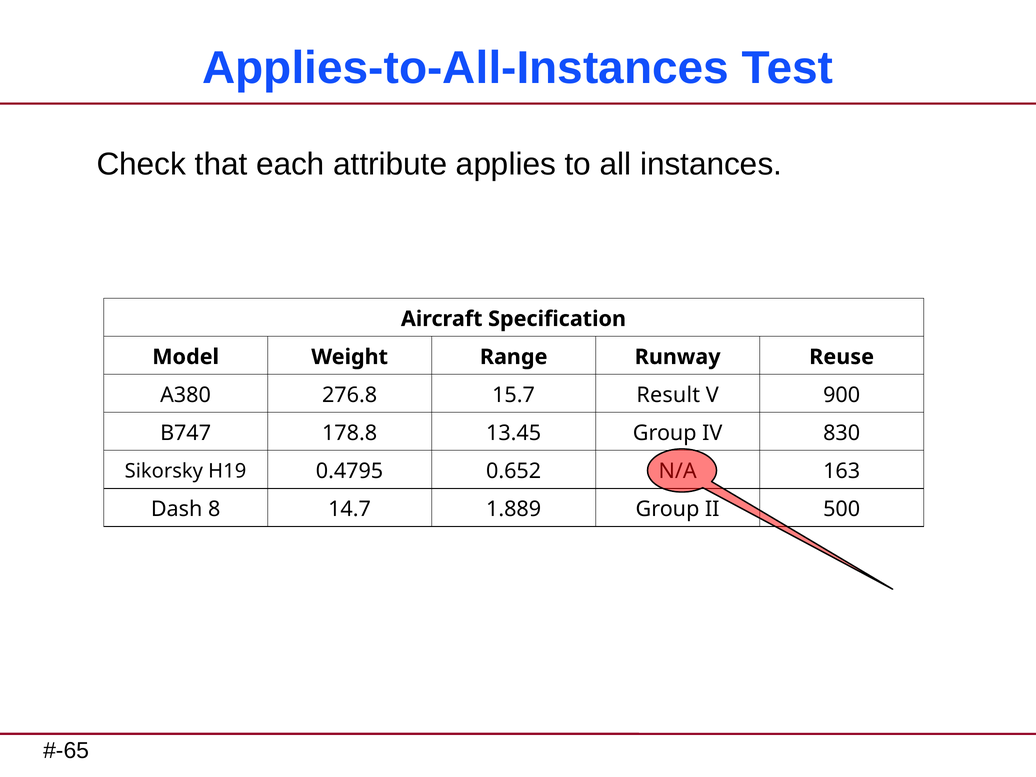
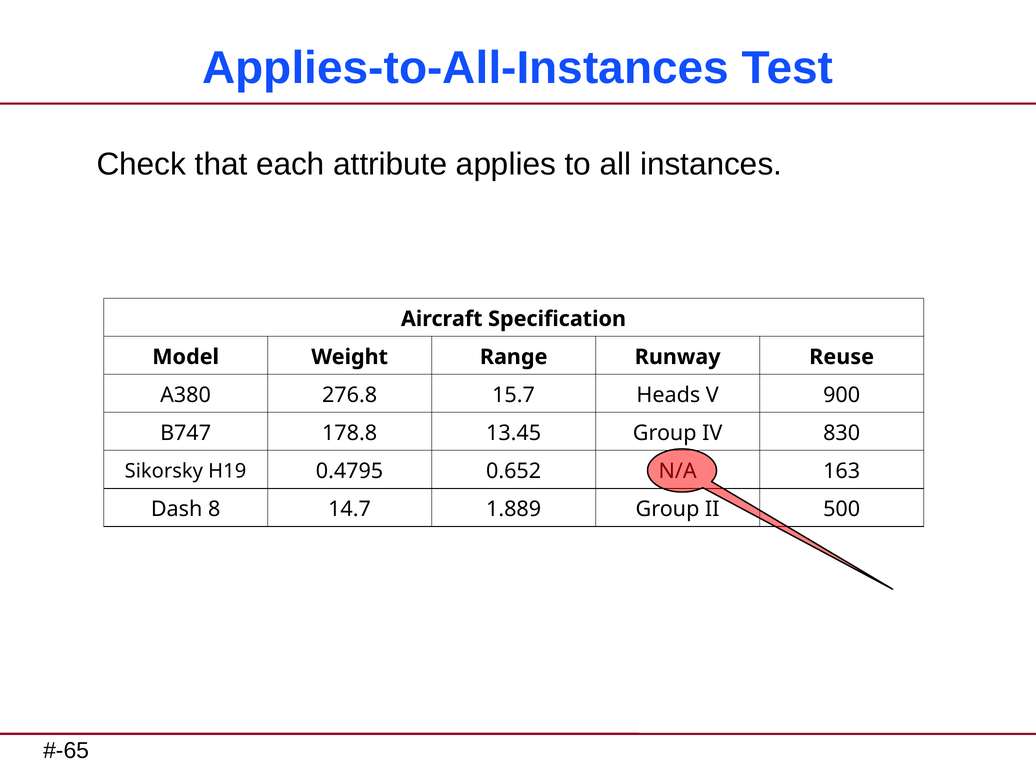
Result: Result -> Heads
